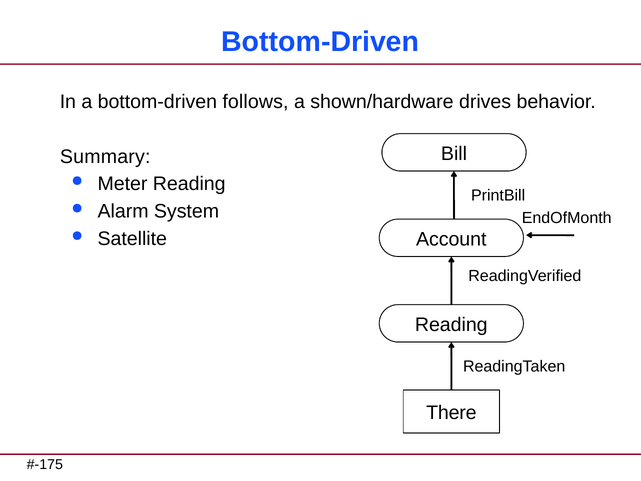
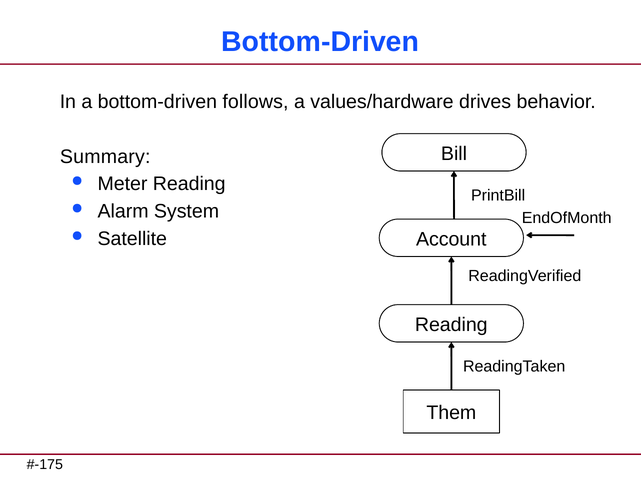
shown/hardware: shown/hardware -> values/hardware
There: There -> Them
